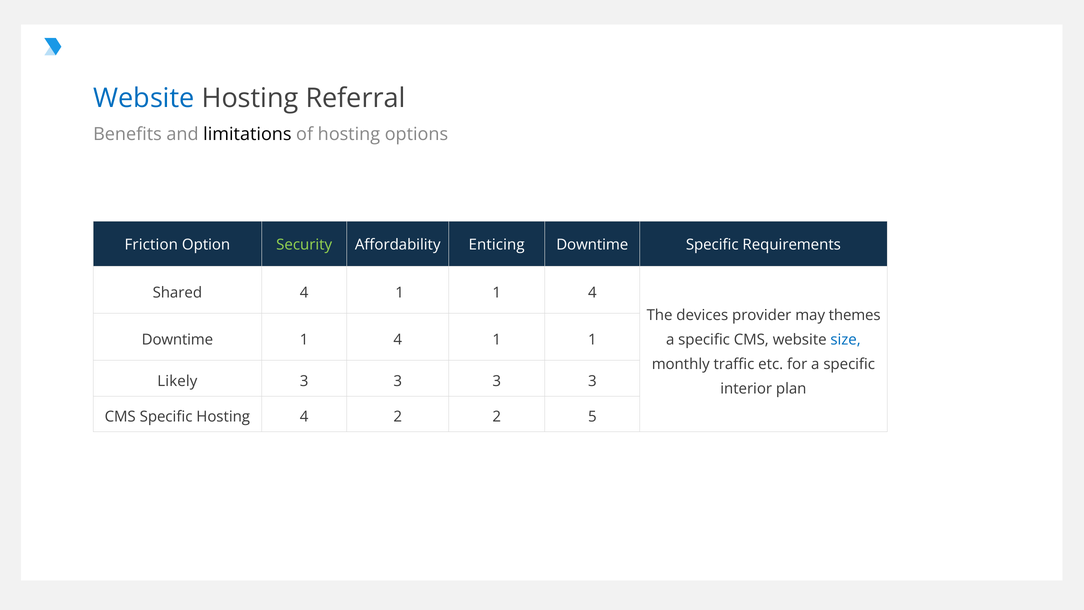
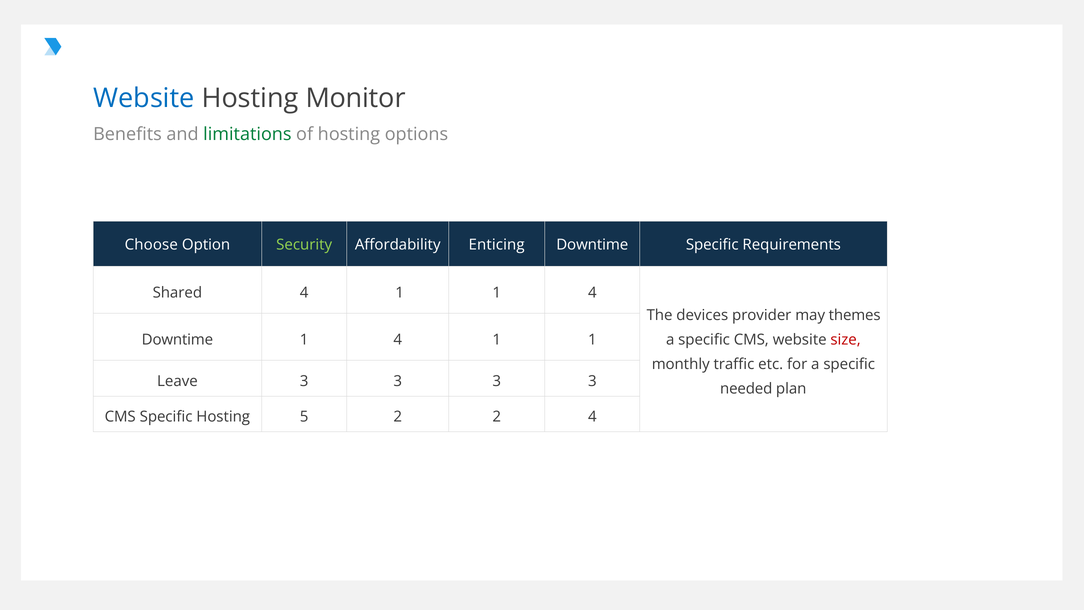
Referral: Referral -> Monitor
limitations colour: black -> green
Friction: Friction -> Choose
size colour: blue -> red
Likely: Likely -> Leave
interior: interior -> needed
Hosting 4: 4 -> 5
2 5: 5 -> 4
